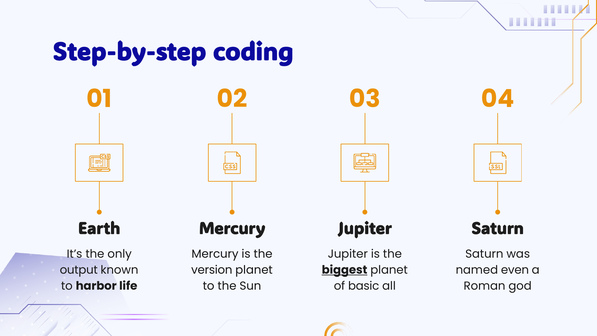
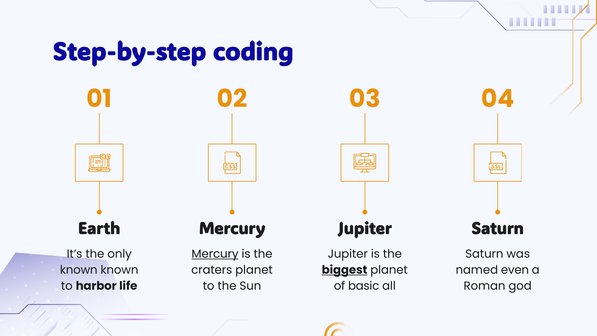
Mercury at (215, 254) underline: none -> present
output at (79, 270): output -> known
version: version -> craters
